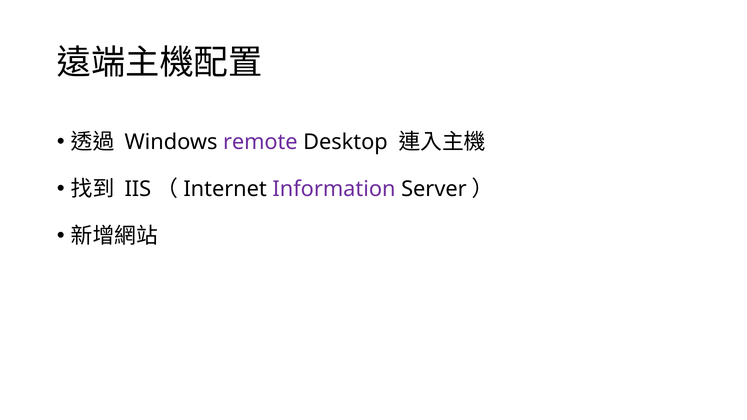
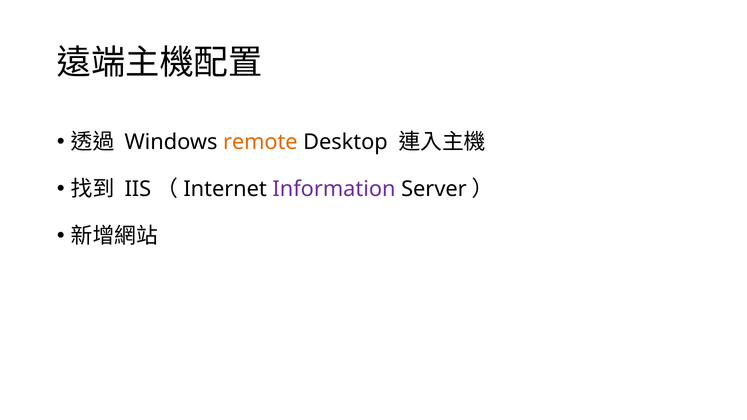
remote colour: purple -> orange
